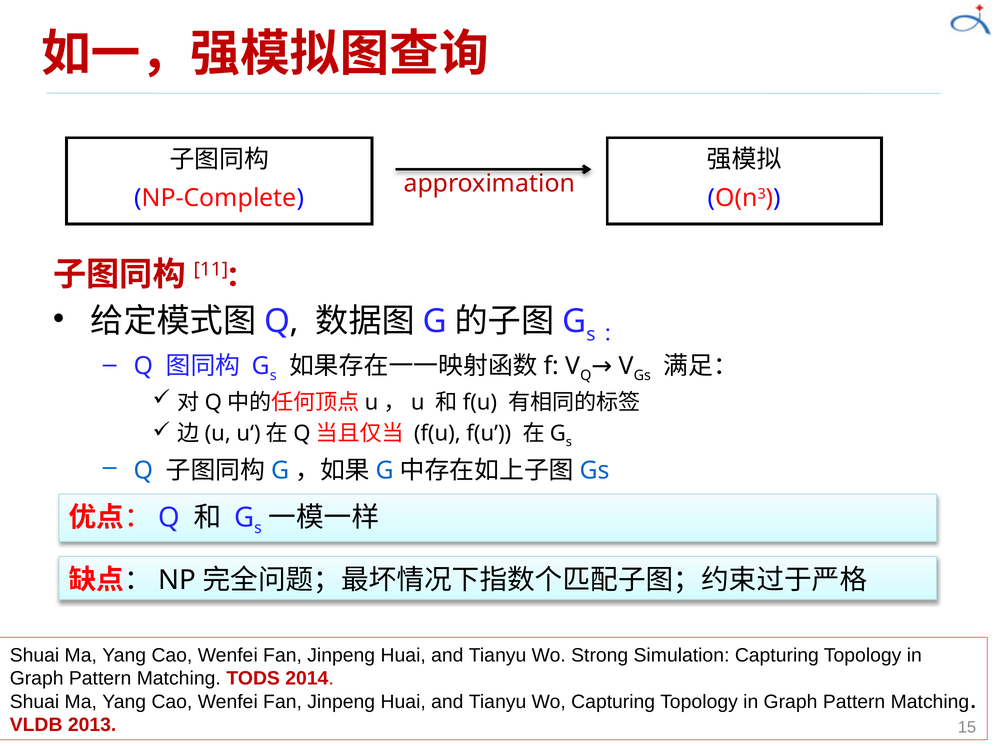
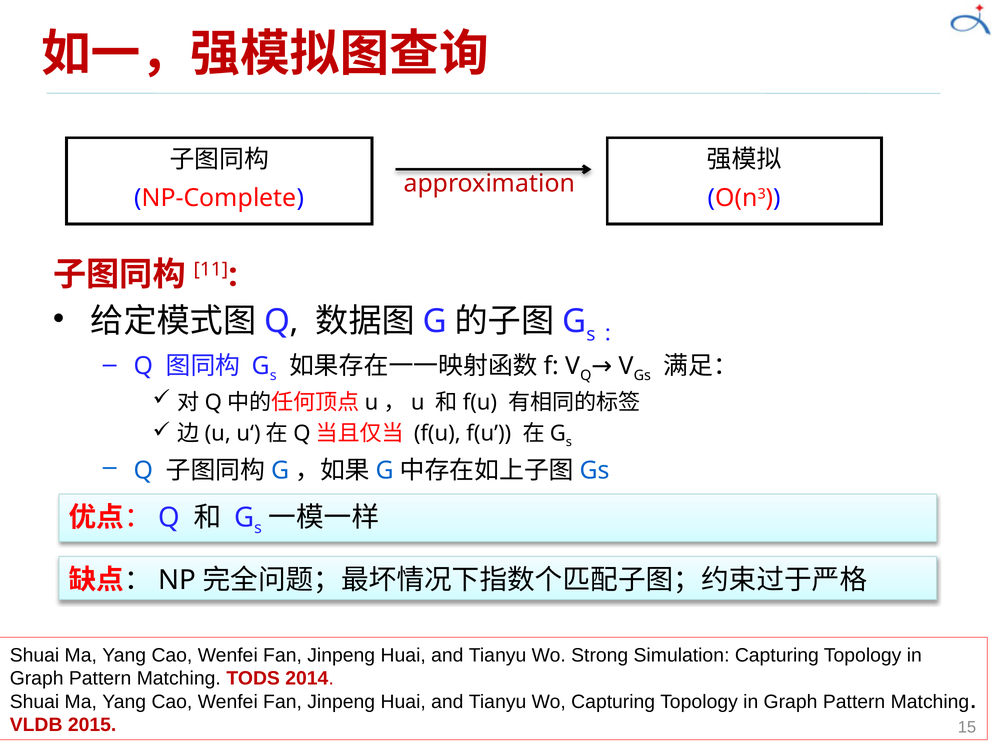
2013: 2013 -> 2015
